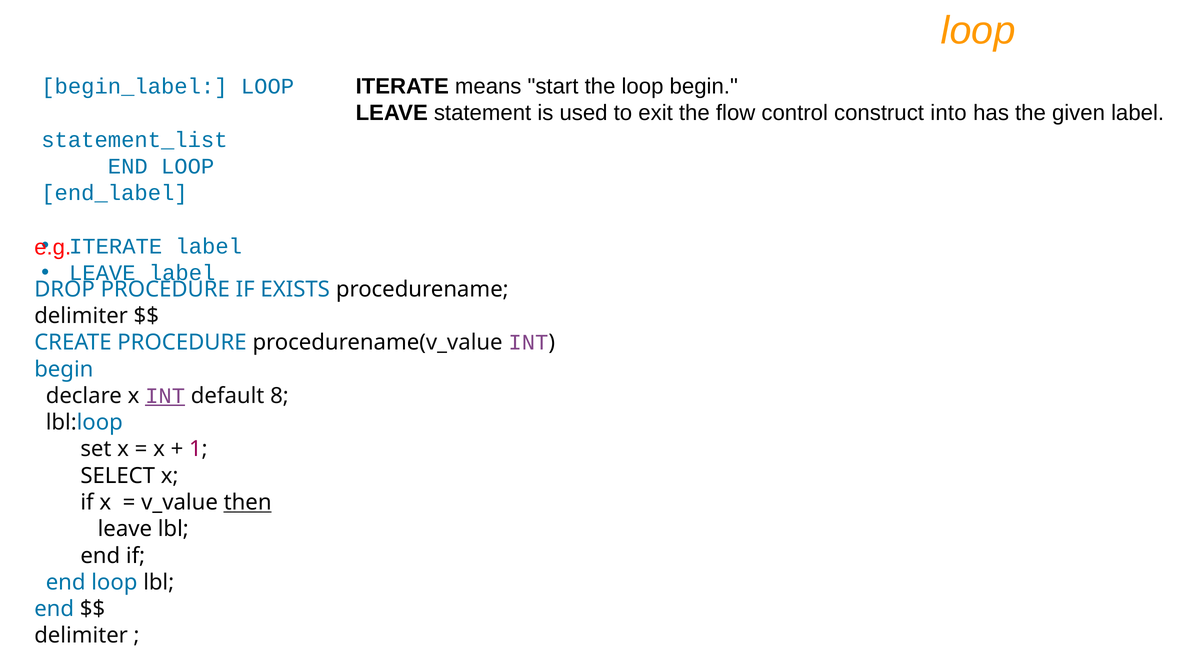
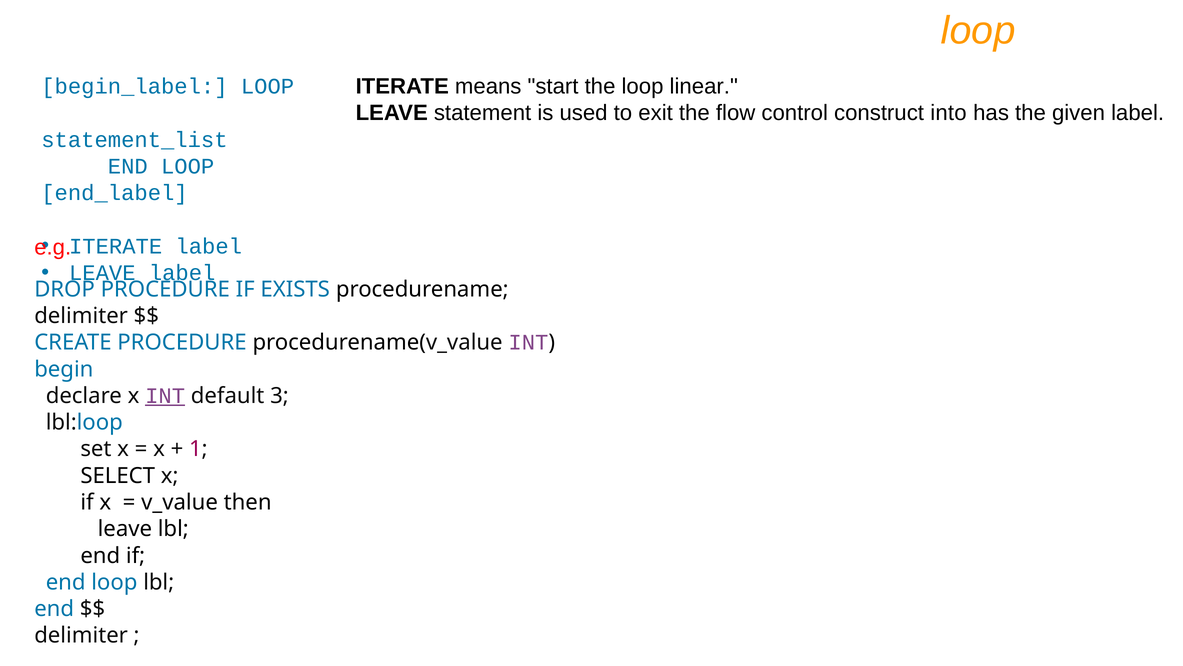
loop begin: begin -> linear
8: 8 -> 3
then underline: present -> none
